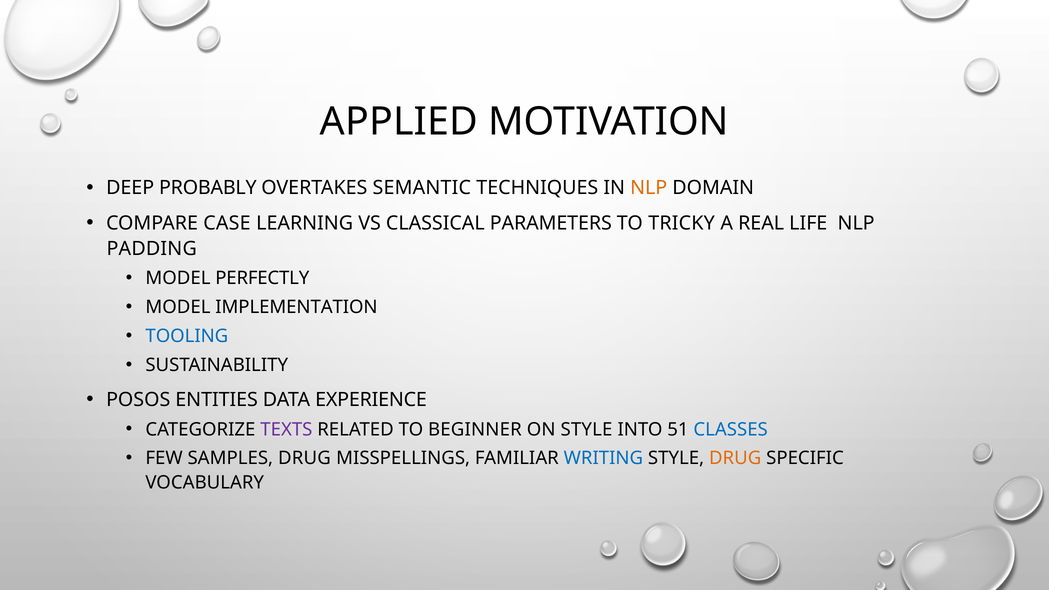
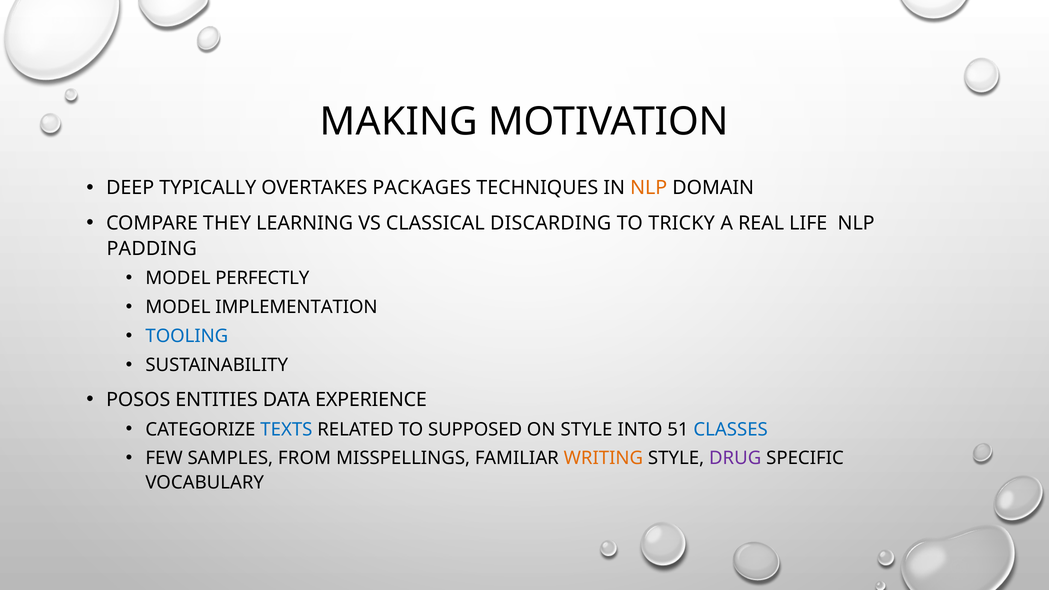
APPLIED: APPLIED -> MAKING
PROBABLY: PROBABLY -> TYPICALLY
SEMANTIC: SEMANTIC -> PACKAGES
CASE: CASE -> THEY
PARAMETERS: PARAMETERS -> DISCARDING
TEXTS colour: purple -> blue
BEGINNER: BEGINNER -> SUPPOSED
SAMPLES DRUG: DRUG -> FROM
WRITING colour: blue -> orange
DRUG at (735, 458) colour: orange -> purple
